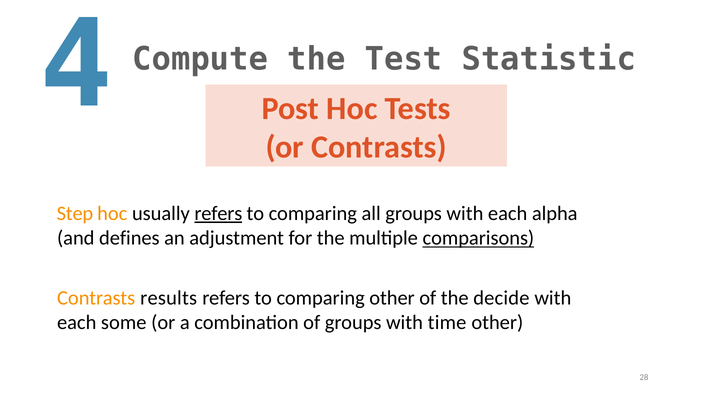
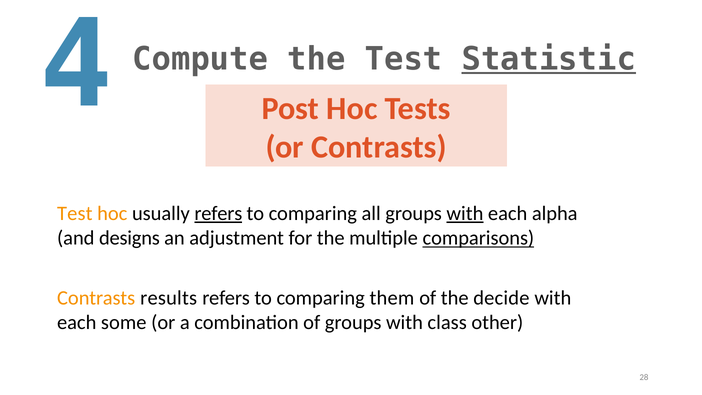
Statistic underline: none -> present
Step at (75, 213): Step -> Test
with at (465, 213) underline: none -> present
defines: defines -> designs
comparing other: other -> them
time: time -> class
